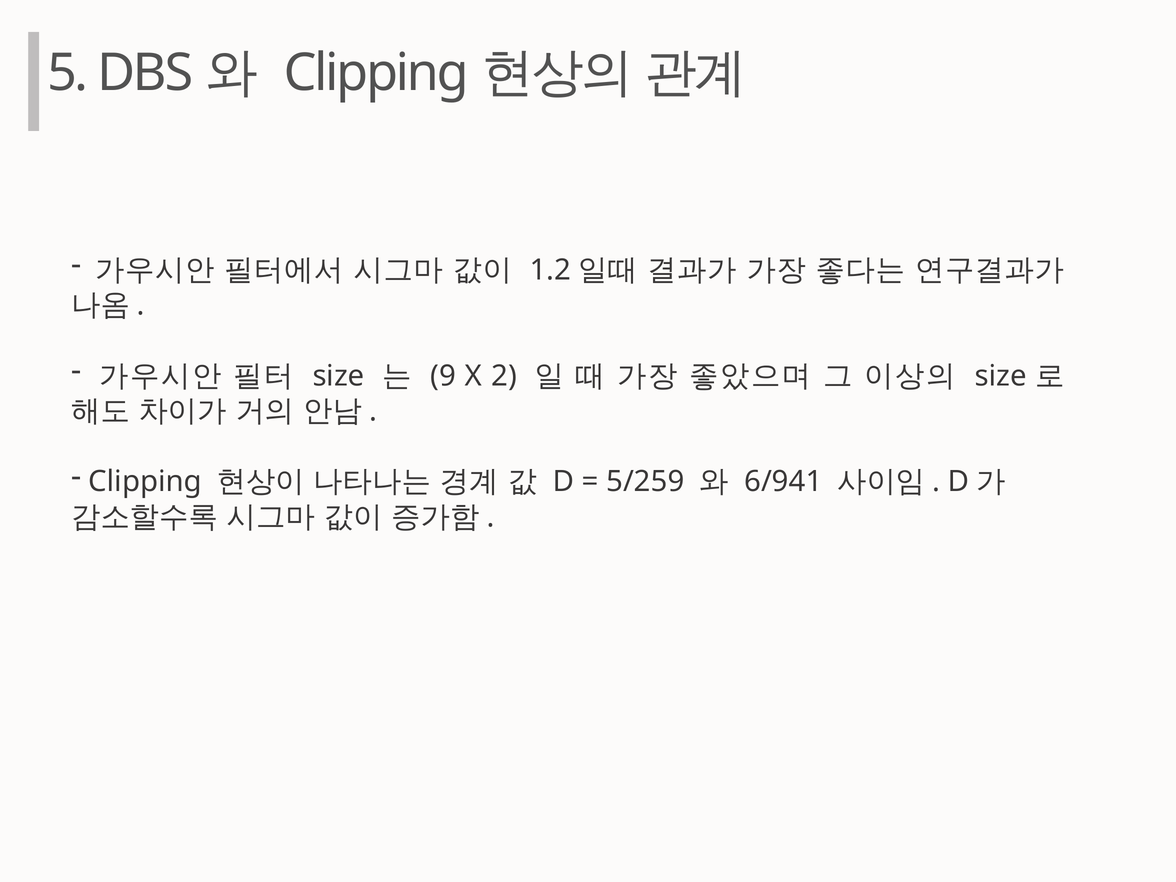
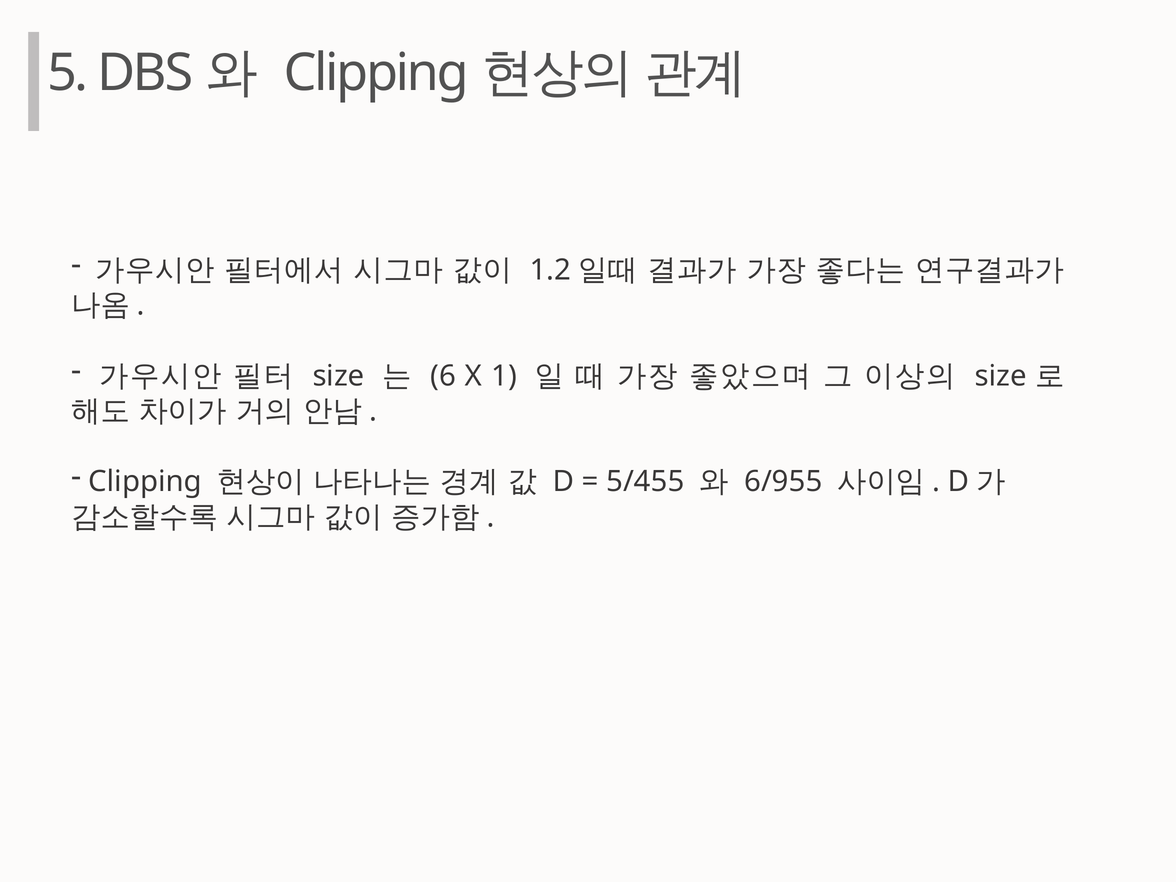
9: 9 -> 6
2: 2 -> 1
5/259: 5/259 -> 5/455
6/941: 6/941 -> 6/955
